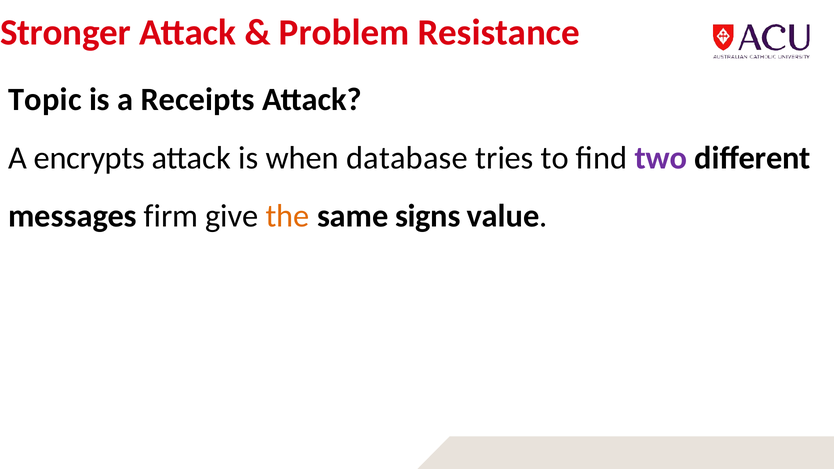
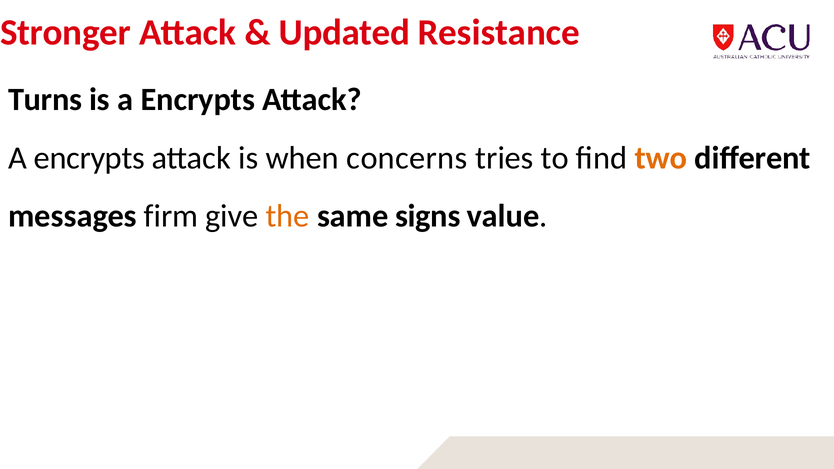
Problem: Problem -> Updated
Topic: Topic -> Turns
is a Receipts: Receipts -> Encrypts
database: database -> concerns
two colour: purple -> orange
